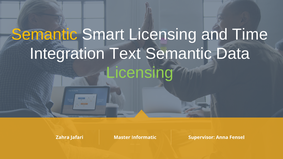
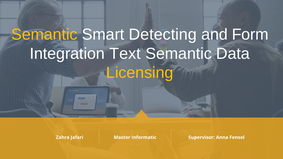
Smart Licensing: Licensing -> Detecting
Time: Time -> Form
Licensing at (140, 73) colour: light green -> yellow
